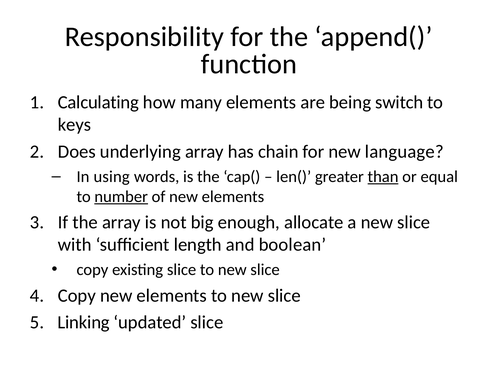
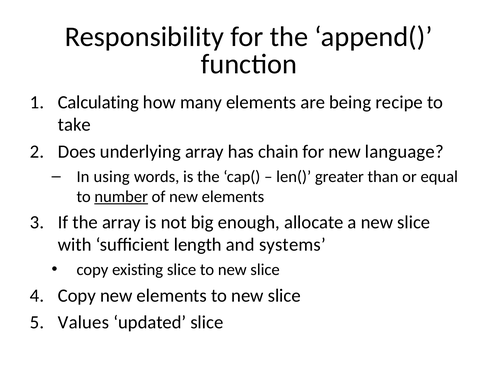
switch: switch -> recipe
keys: keys -> take
than underline: present -> none
boolean: boolean -> systems
Linking: Linking -> Values
